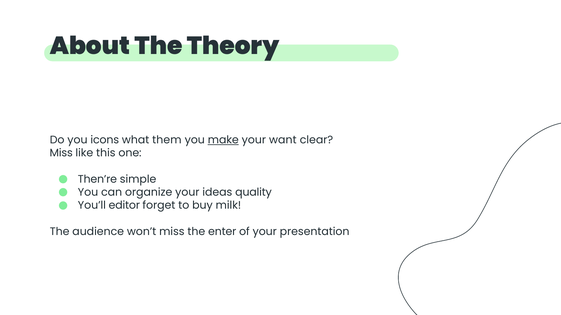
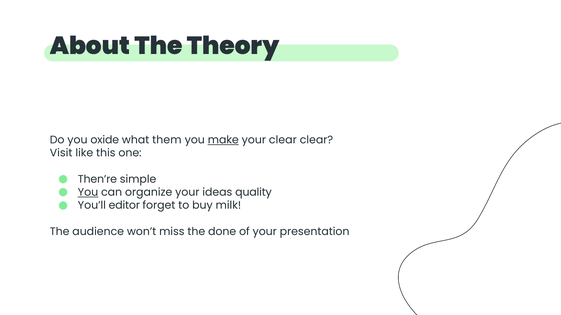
icons: icons -> oxide
your want: want -> clear
Miss at (61, 153): Miss -> Visit
You at (88, 193) underline: none -> present
enter: enter -> done
